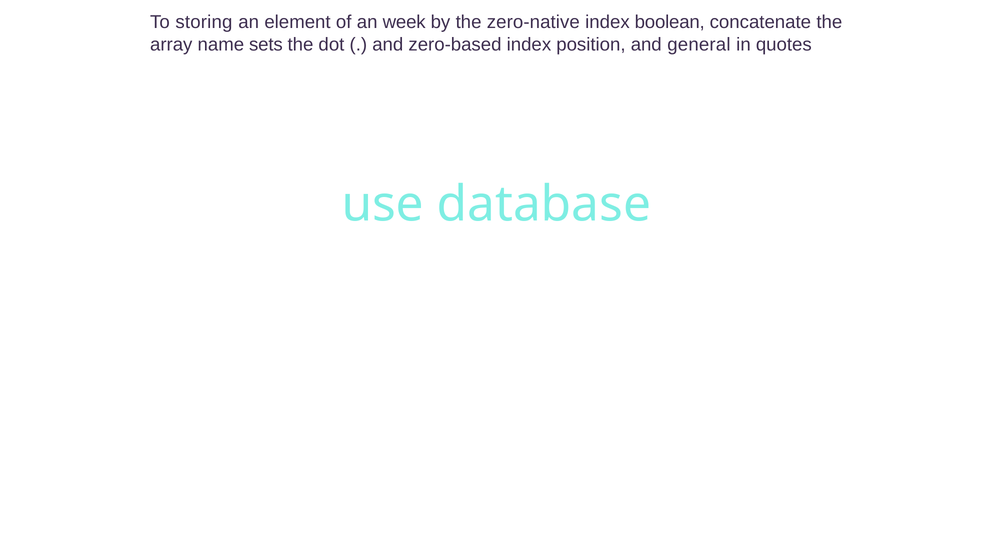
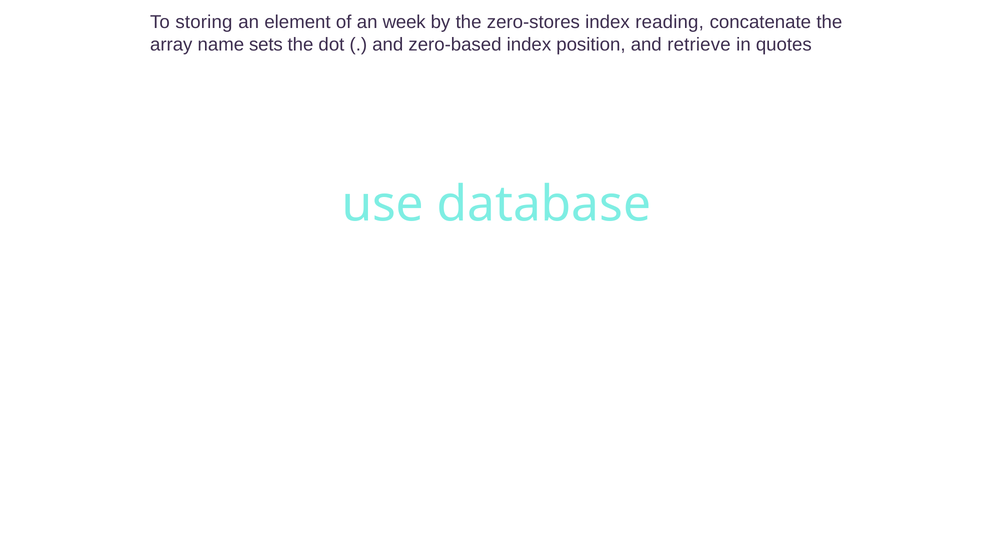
zero-native: zero-native -> zero-stores
boolean: boolean -> reading
general: general -> retrieve
